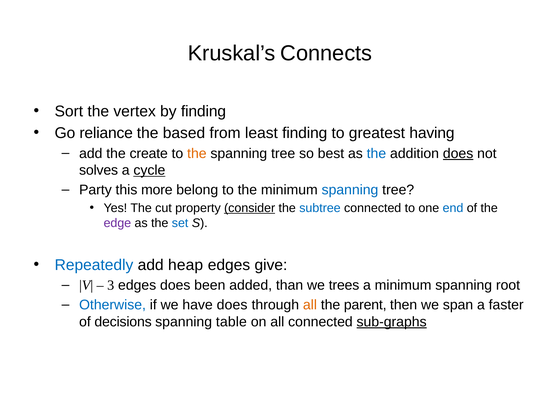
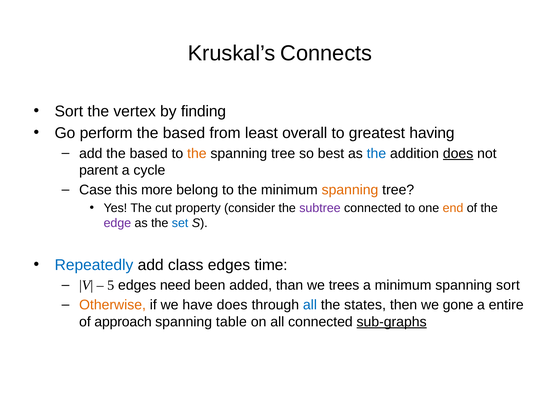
reliance: reliance -> perform
least finding: finding -> overall
add the create: create -> based
solves: solves -> parent
cycle underline: present -> none
Party: Party -> Case
spanning at (350, 190) colour: blue -> orange
consider underline: present -> none
subtree colour: blue -> purple
end colour: blue -> orange
heap: heap -> class
give: give -> time
3: 3 -> 5
edges does: does -> need
spanning root: root -> sort
Otherwise colour: blue -> orange
all at (310, 305) colour: orange -> blue
parent: parent -> states
span: span -> gone
faster: faster -> entire
decisions: decisions -> approach
